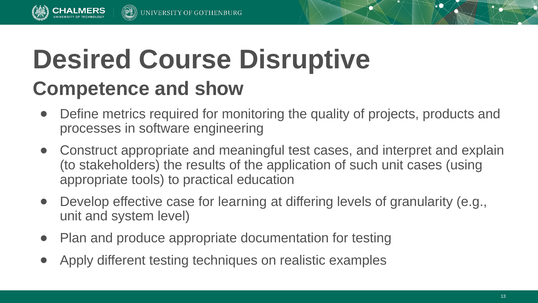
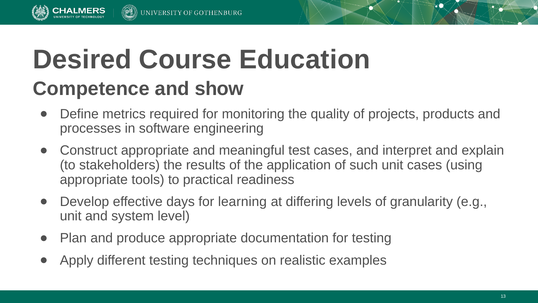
Disruptive: Disruptive -> Education
education: education -> readiness
case: case -> days
